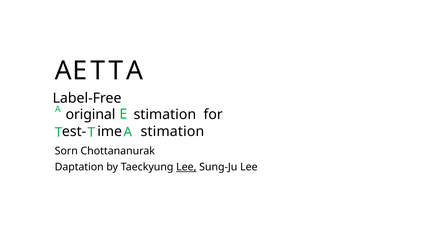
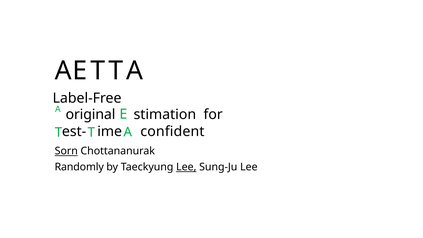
ime stimation: stimation -> confident
Sorn underline: none -> present
Daptation: Daptation -> Randomly
